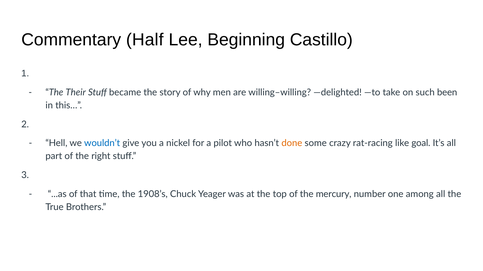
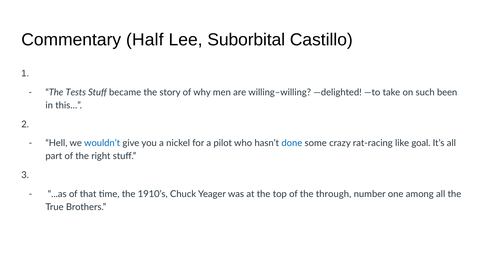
Beginning: Beginning -> Suborbital
Their: Their -> Tests
done colour: orange -> blue
1908’s: 1908’s -> 1910’s
mercury: mercury -> through
